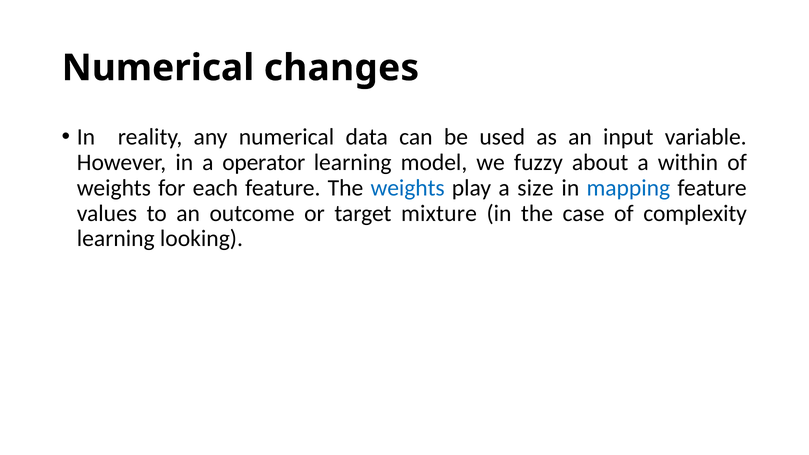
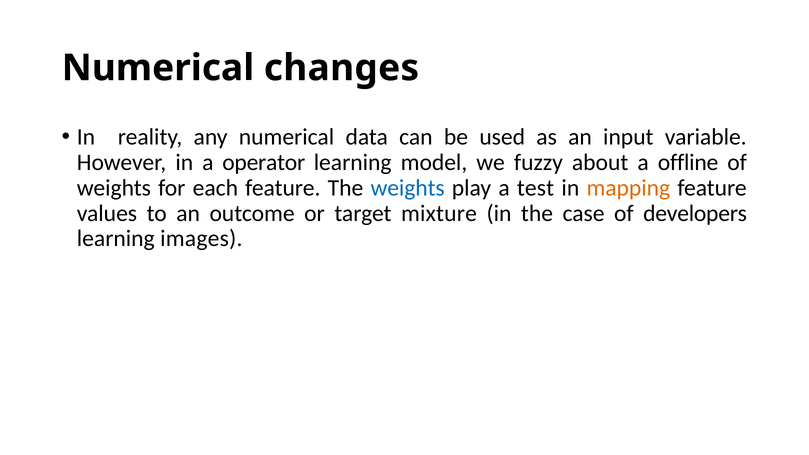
within: within -> offline
size: size -> test
mapping colour: blue -> orange
complexity: complexity -> developers
looking: looking -> images
